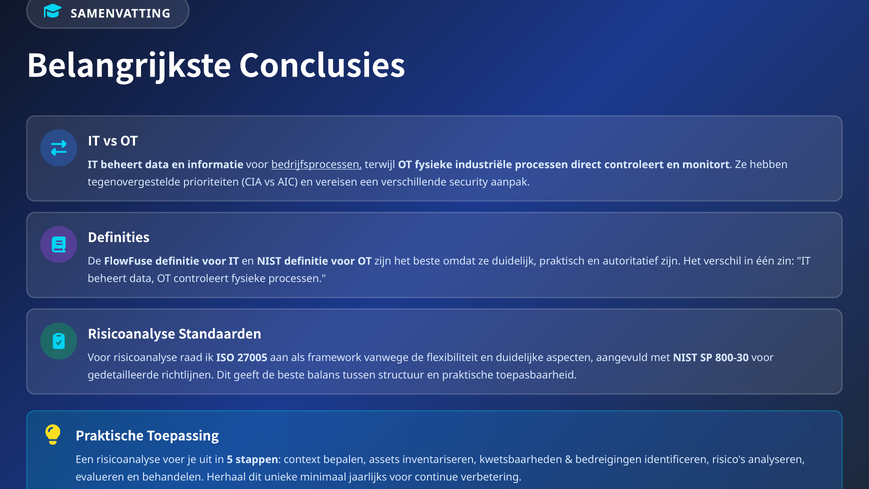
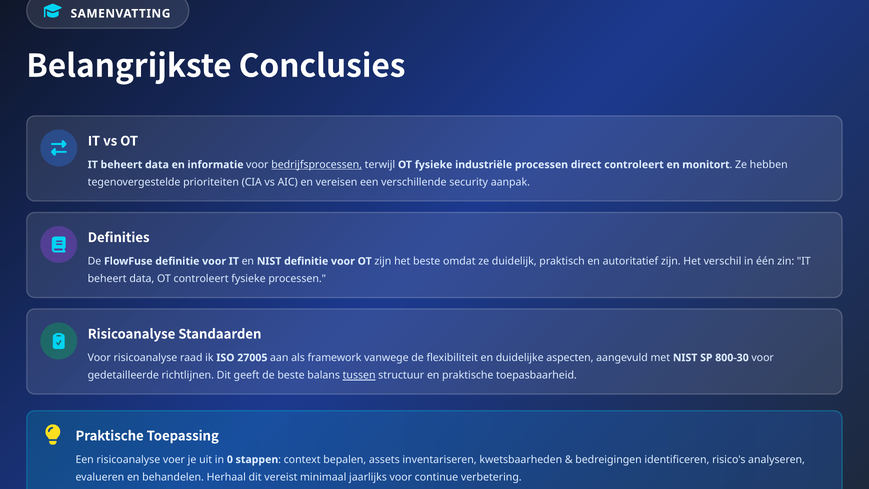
tussen underline: none -> present
5: 5 -> 0
unieke: unieke -> vereist
